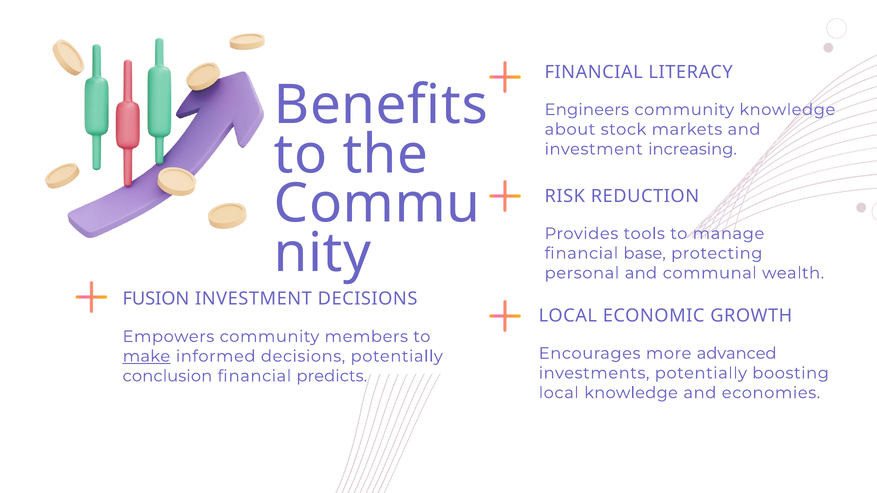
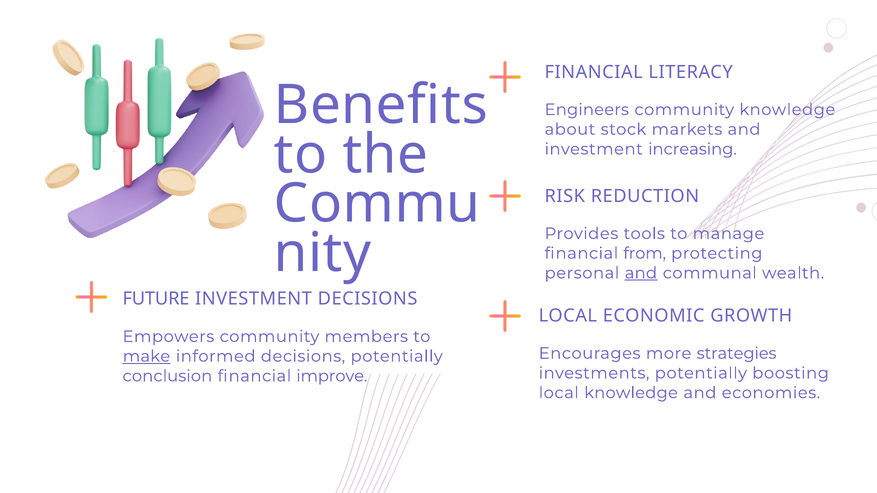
base: base -> from
and at (641, 273) underline: none -> present
FUSION: FUSION -> FUTURE
advanced: advanced -> strategies
predicts: predicts -> improve
